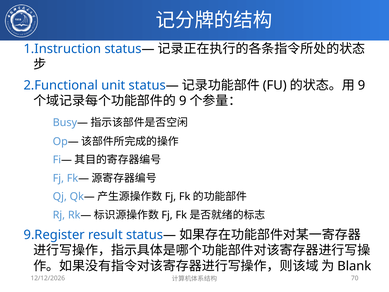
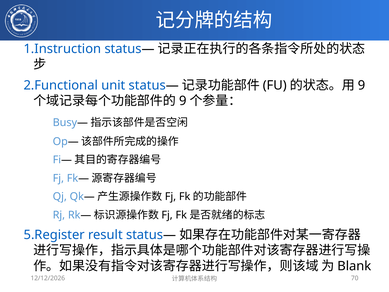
9.Register: 9.Register -> 5.Register
